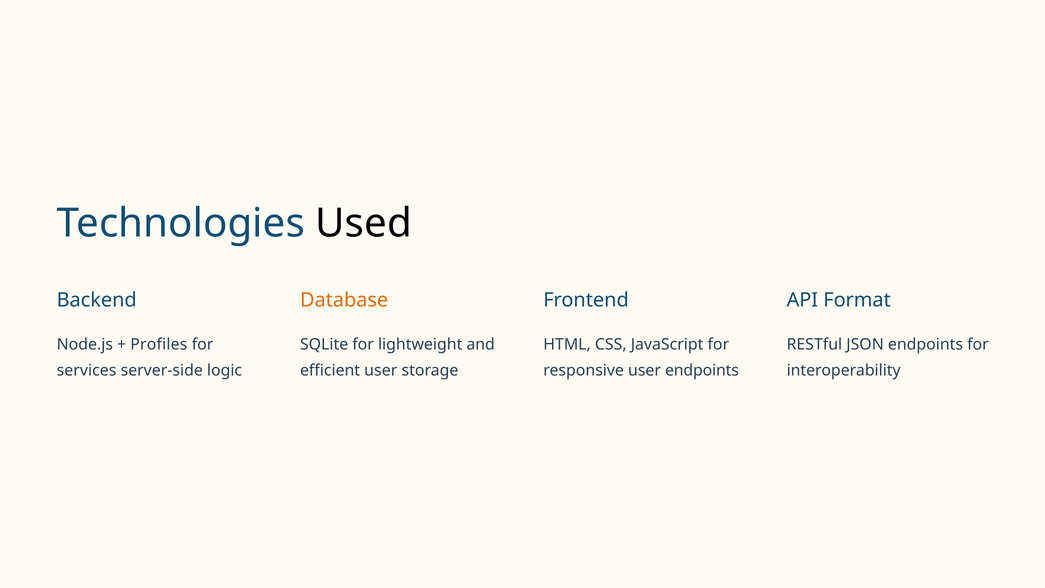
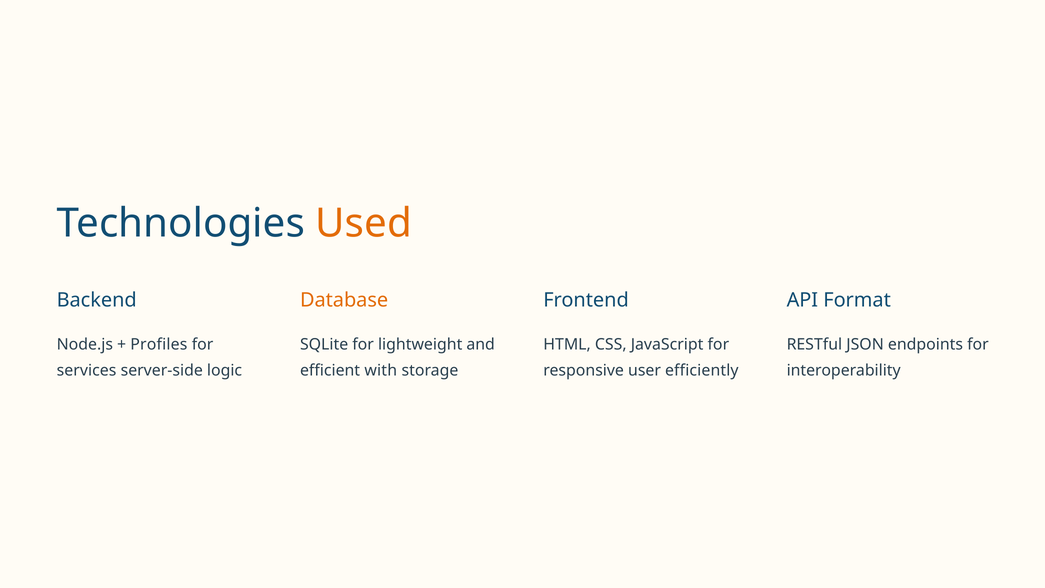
Used colour: black -> orange
efficient user: user -> with
user endpoints: endpoints -> efficiently
